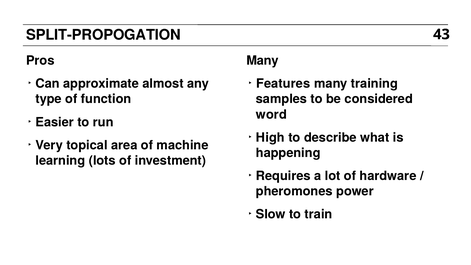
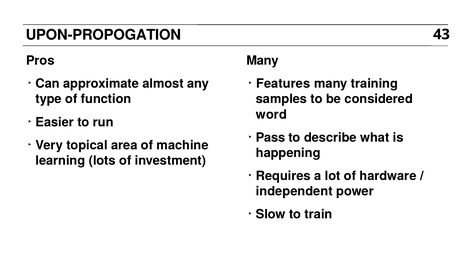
SPLIT-PROPOGATION: SPLIT-PROPOGATION -> UPON-PROPOGATION
High: High -> Pass
pheromones: pheromones -> independent
